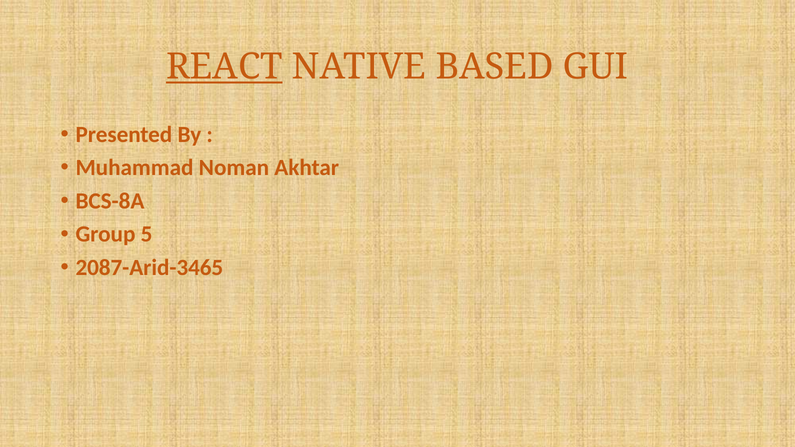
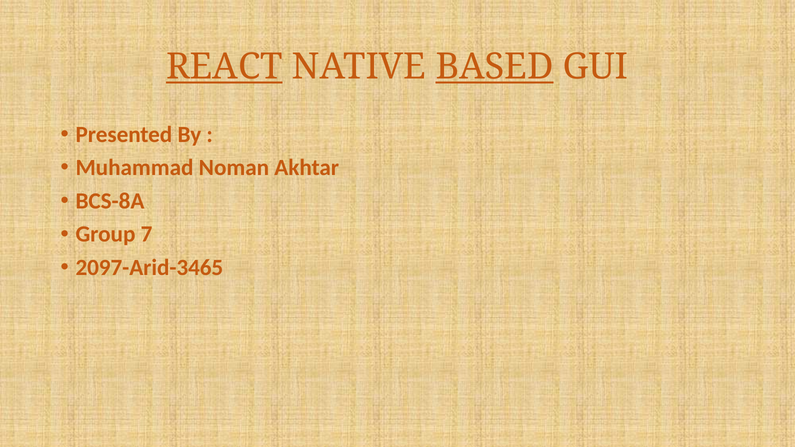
BASED underline: none -> present
5: 5 -> 7
2087-Arid-3465: 2087-Arid-3465 -> 2097-Arid-3465
